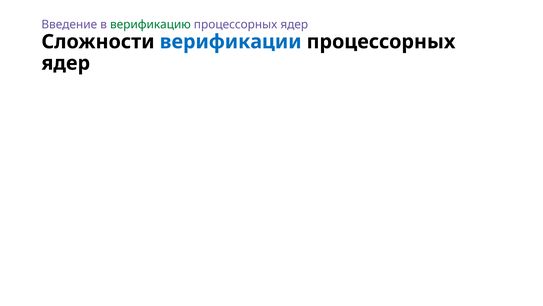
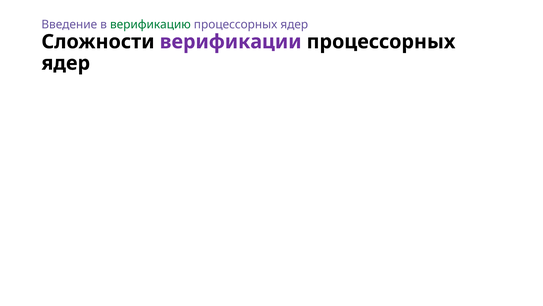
верификации colour: blue -> purple
